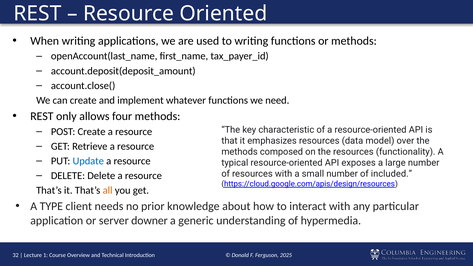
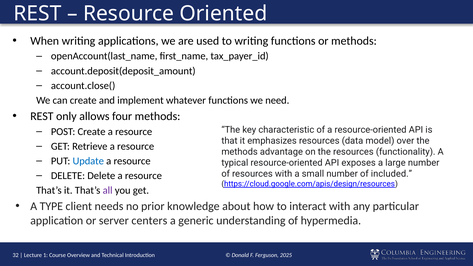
composed: composed -> advantage
all colour: orange -> purple
downer: downer -> centers
